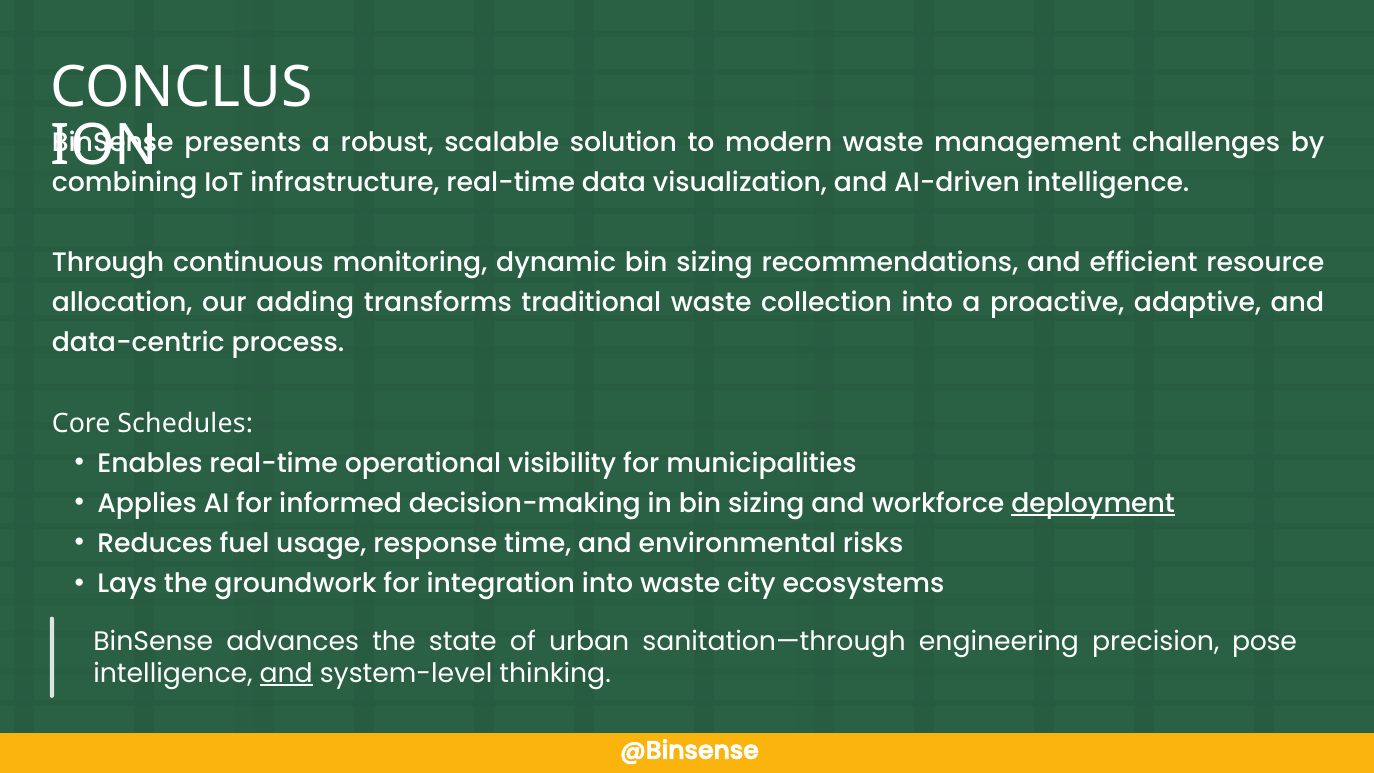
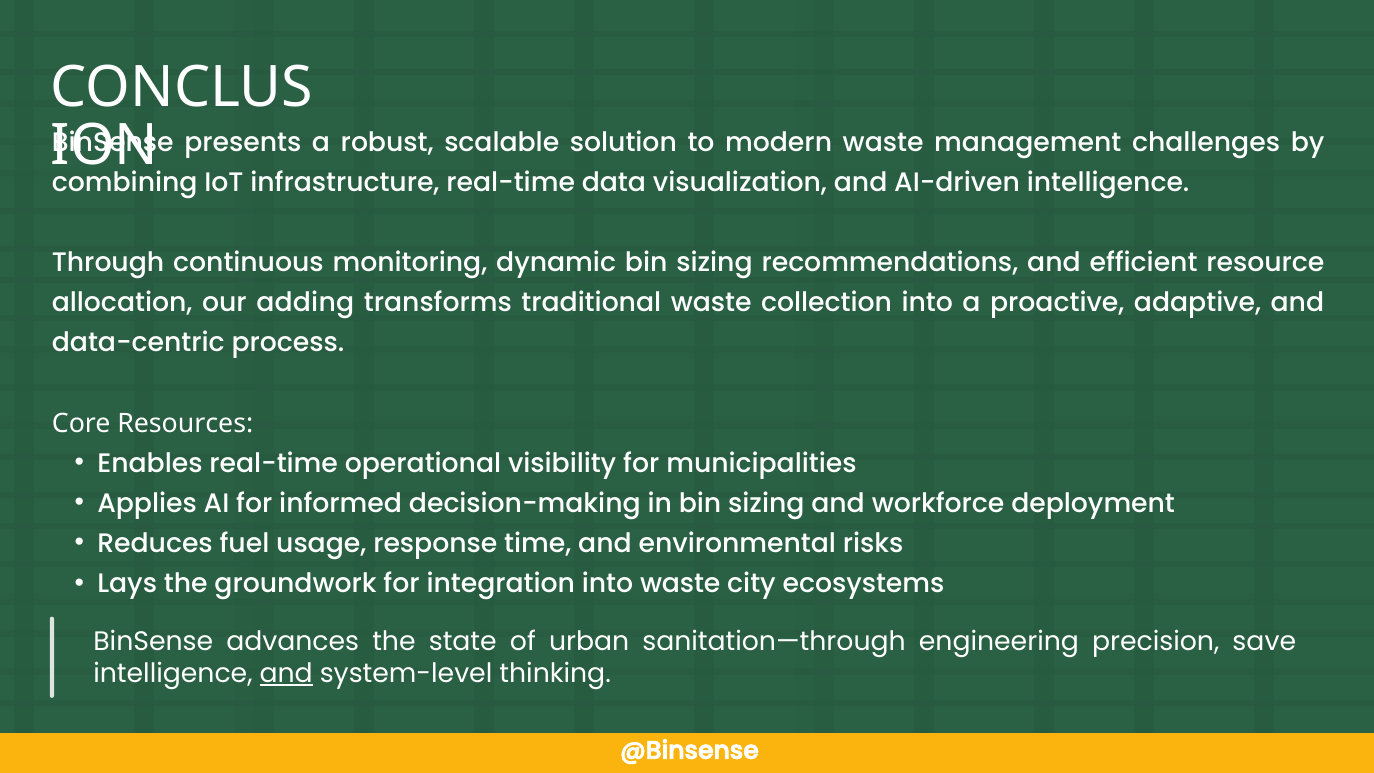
Schedules: Schedules -> Resources
deployment underline: present -> none
pose: pose -> save
